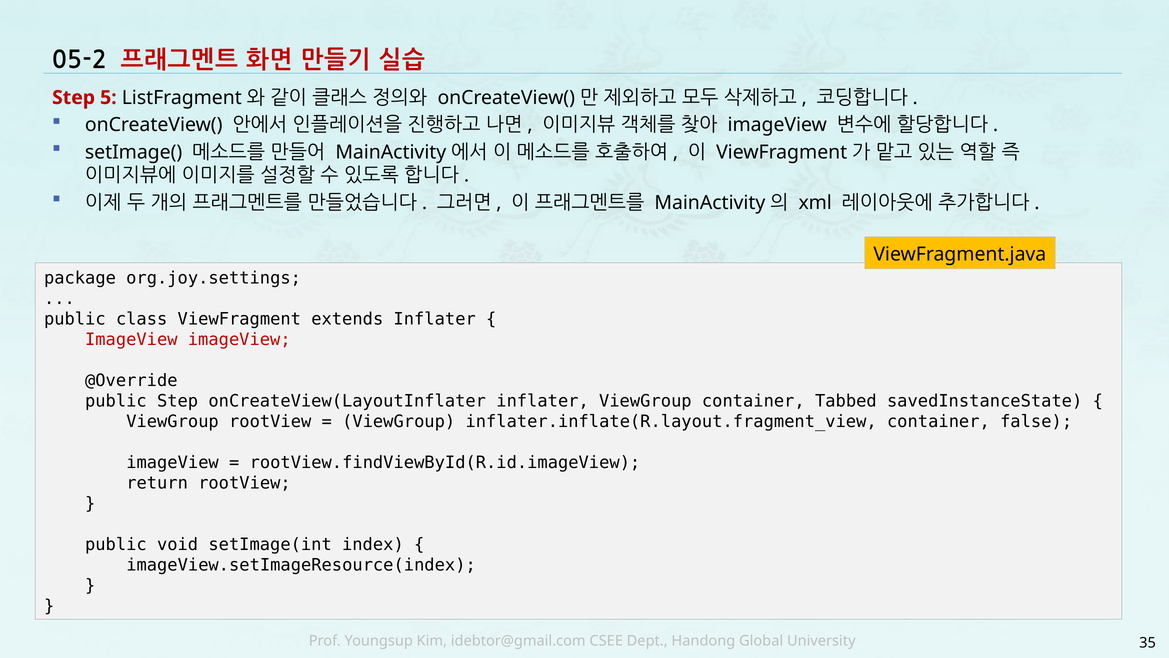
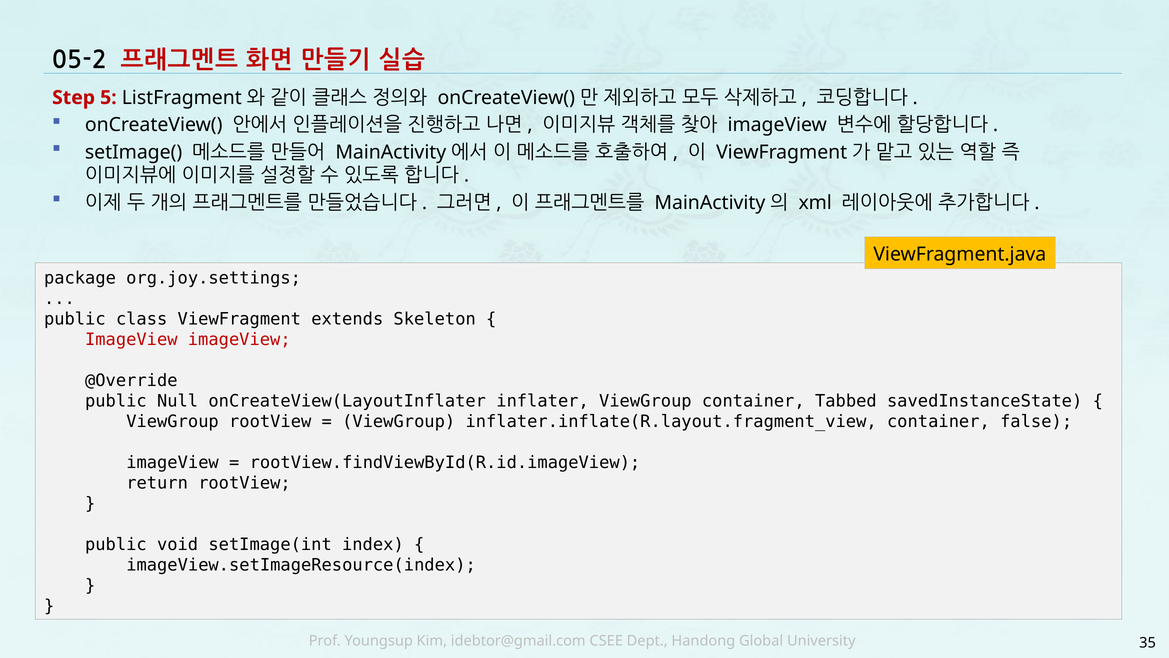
extends Inflater: Inflater -> Skeleton
public Step: Step -> Null
